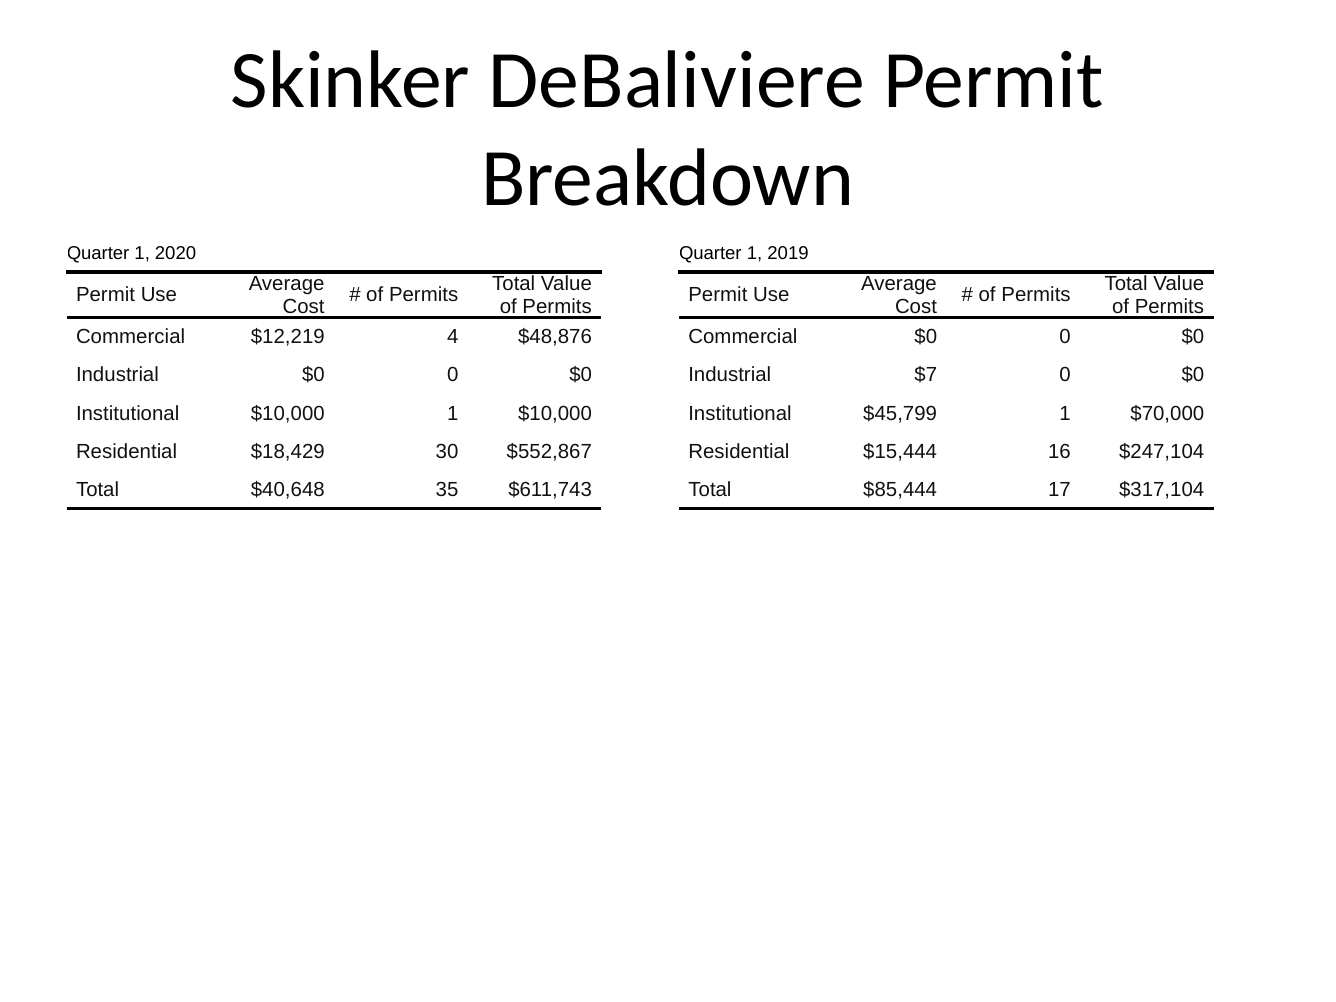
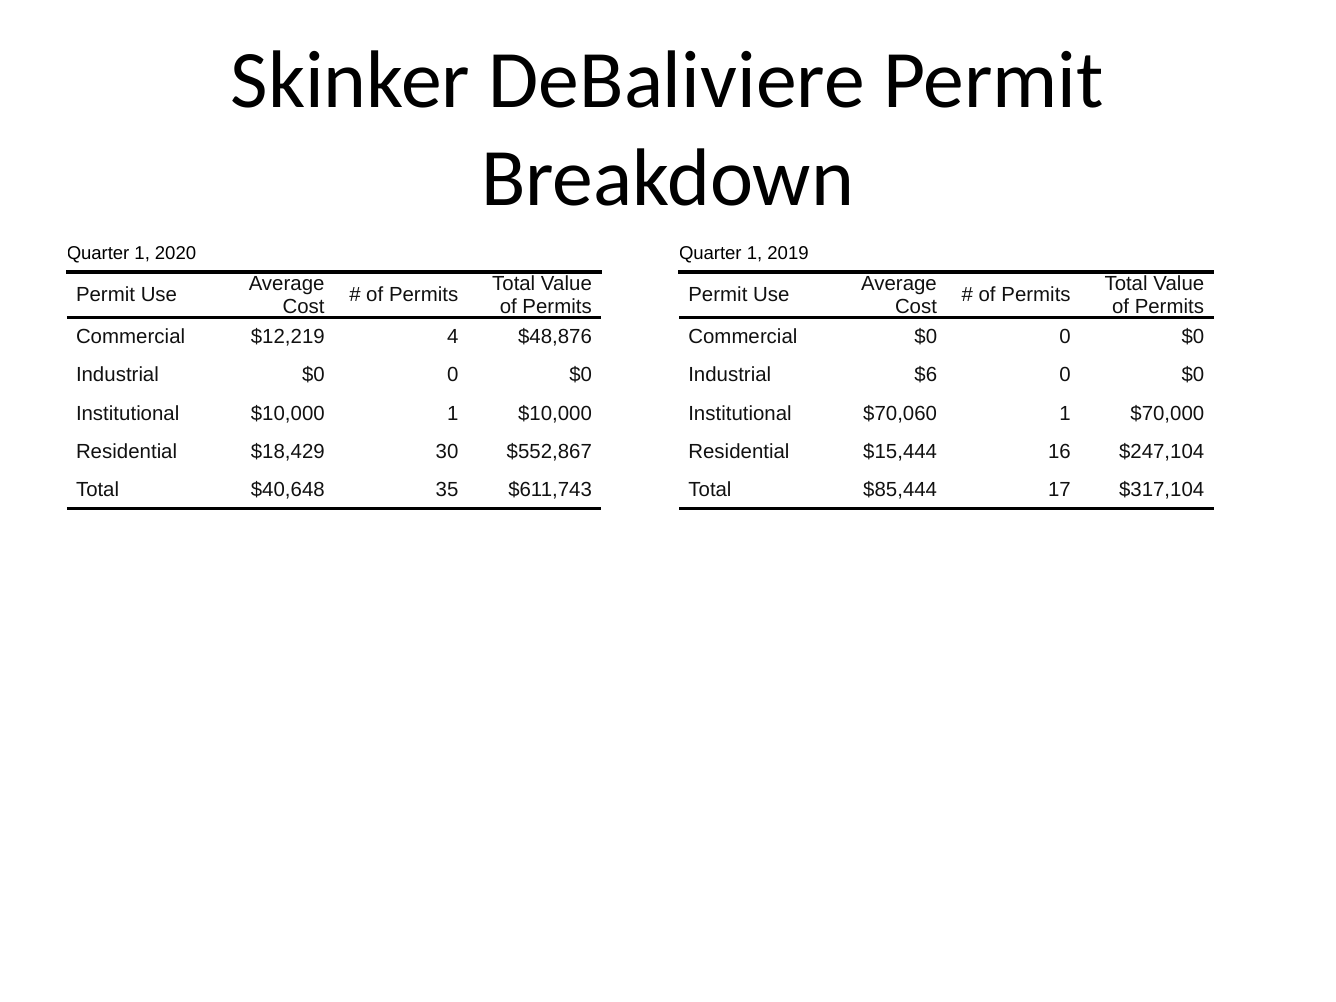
$7: $7 -> $6
$45,799: $45,799 -> $70,060
